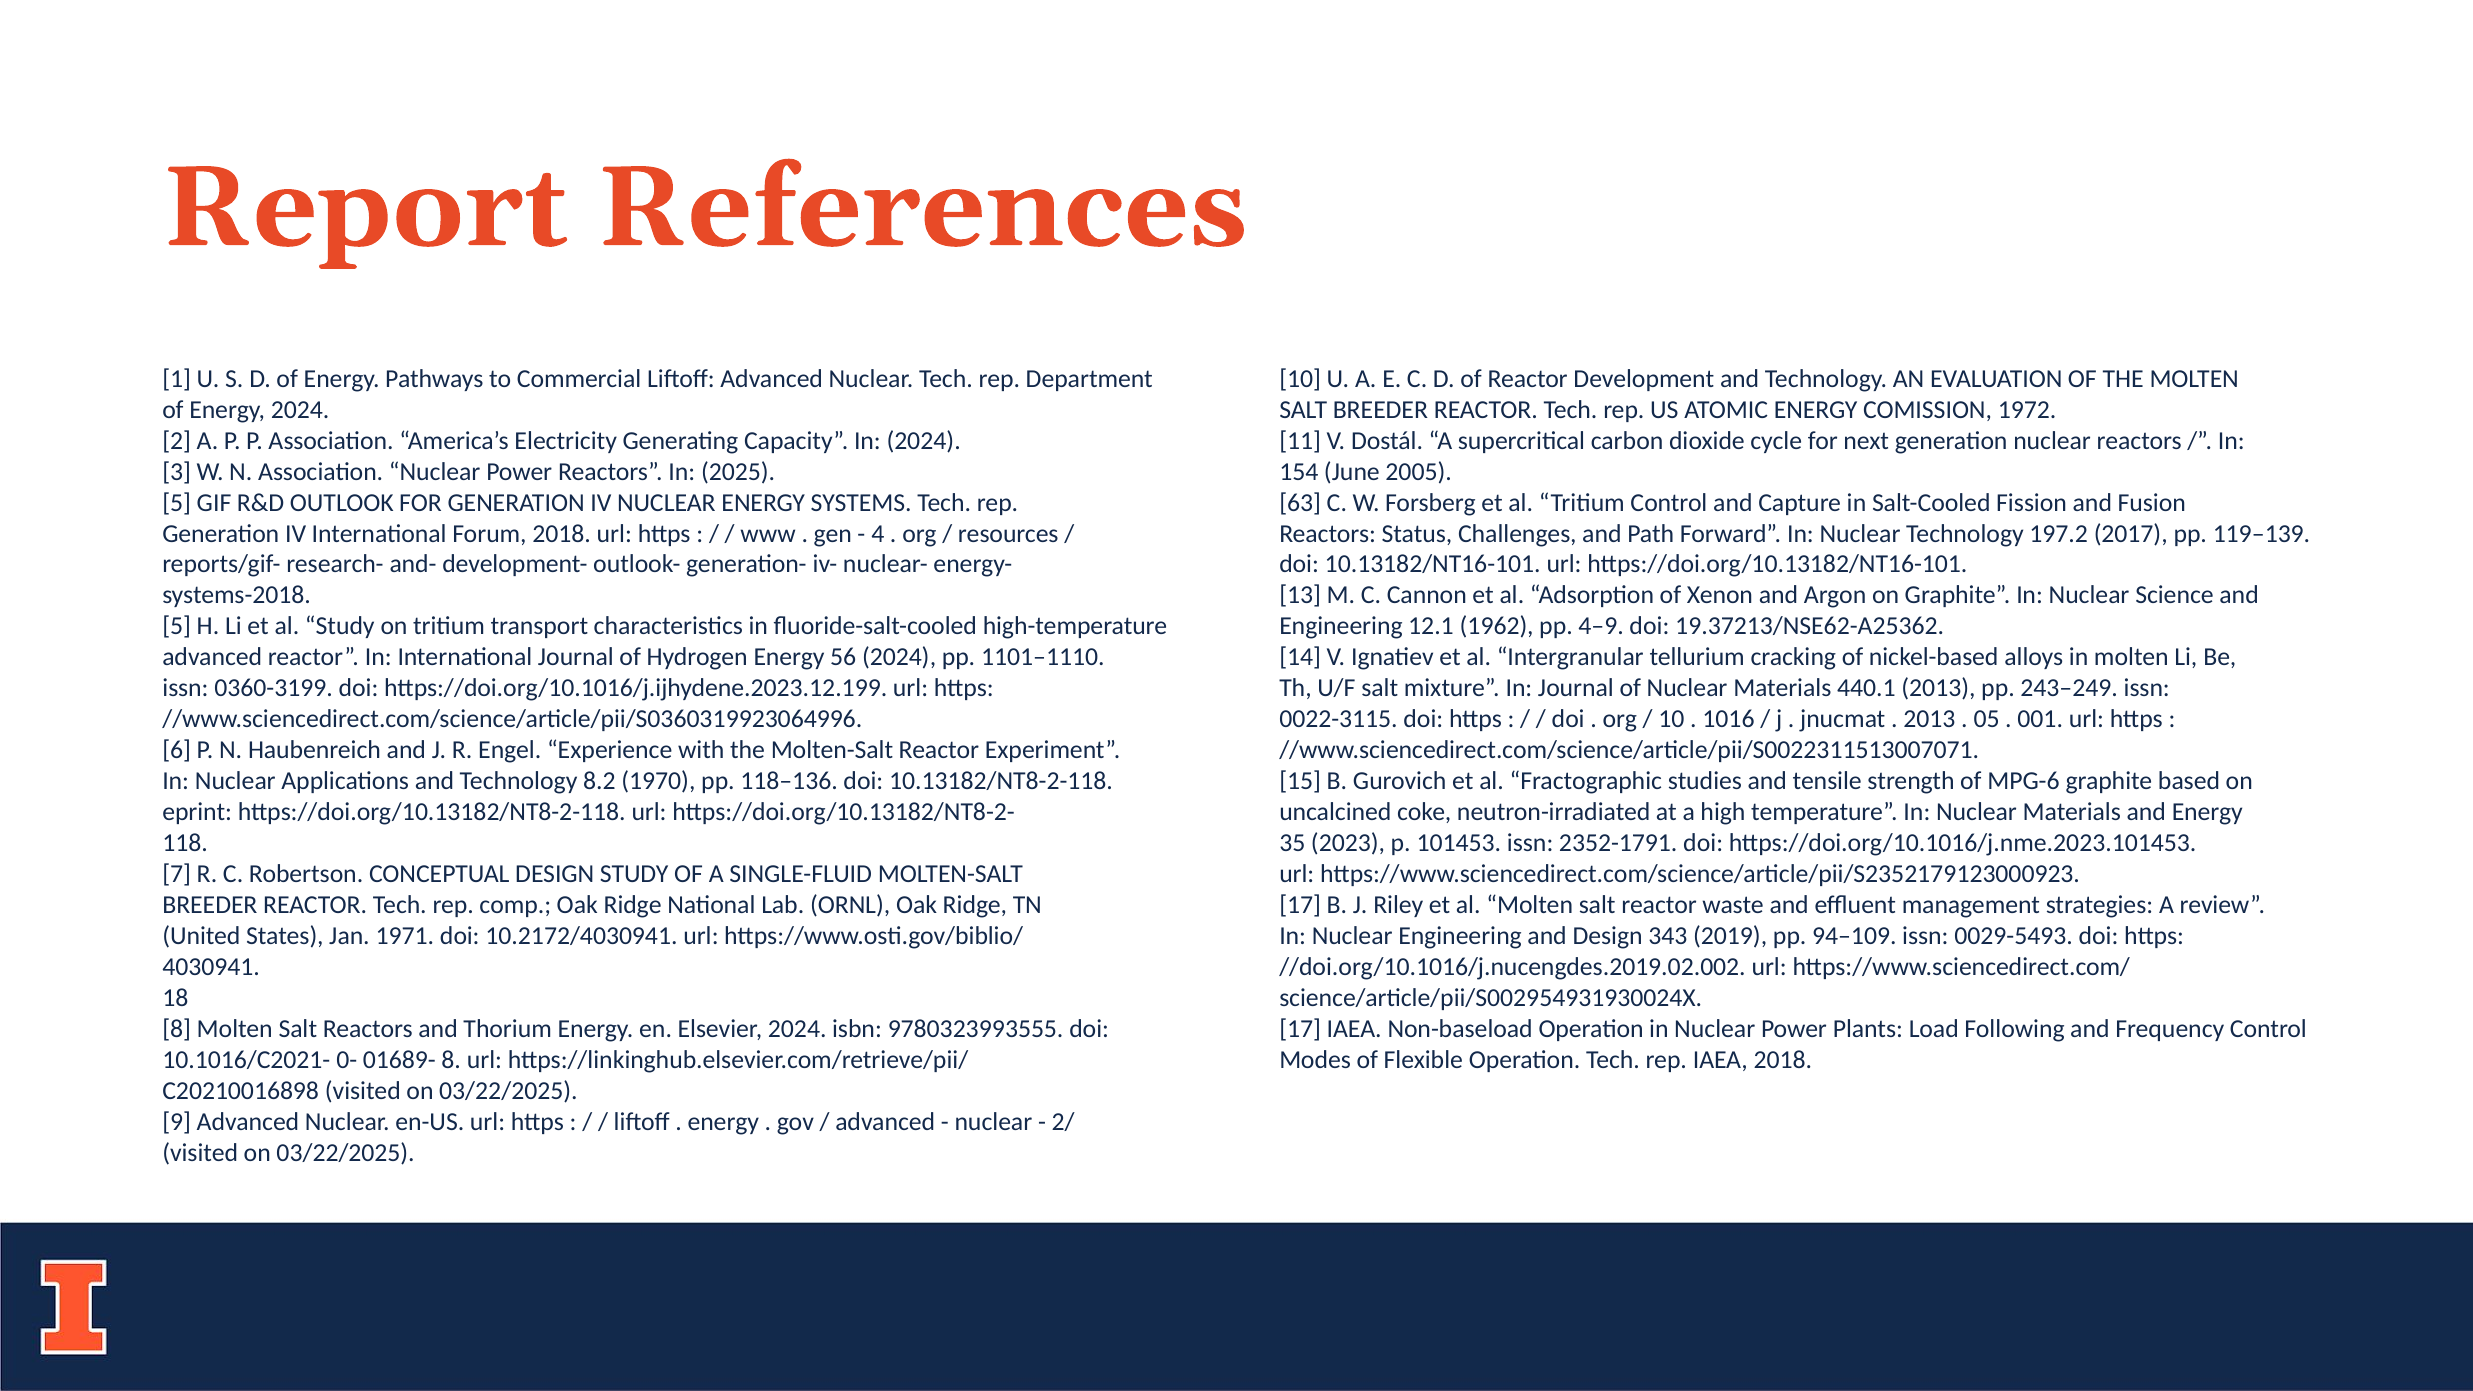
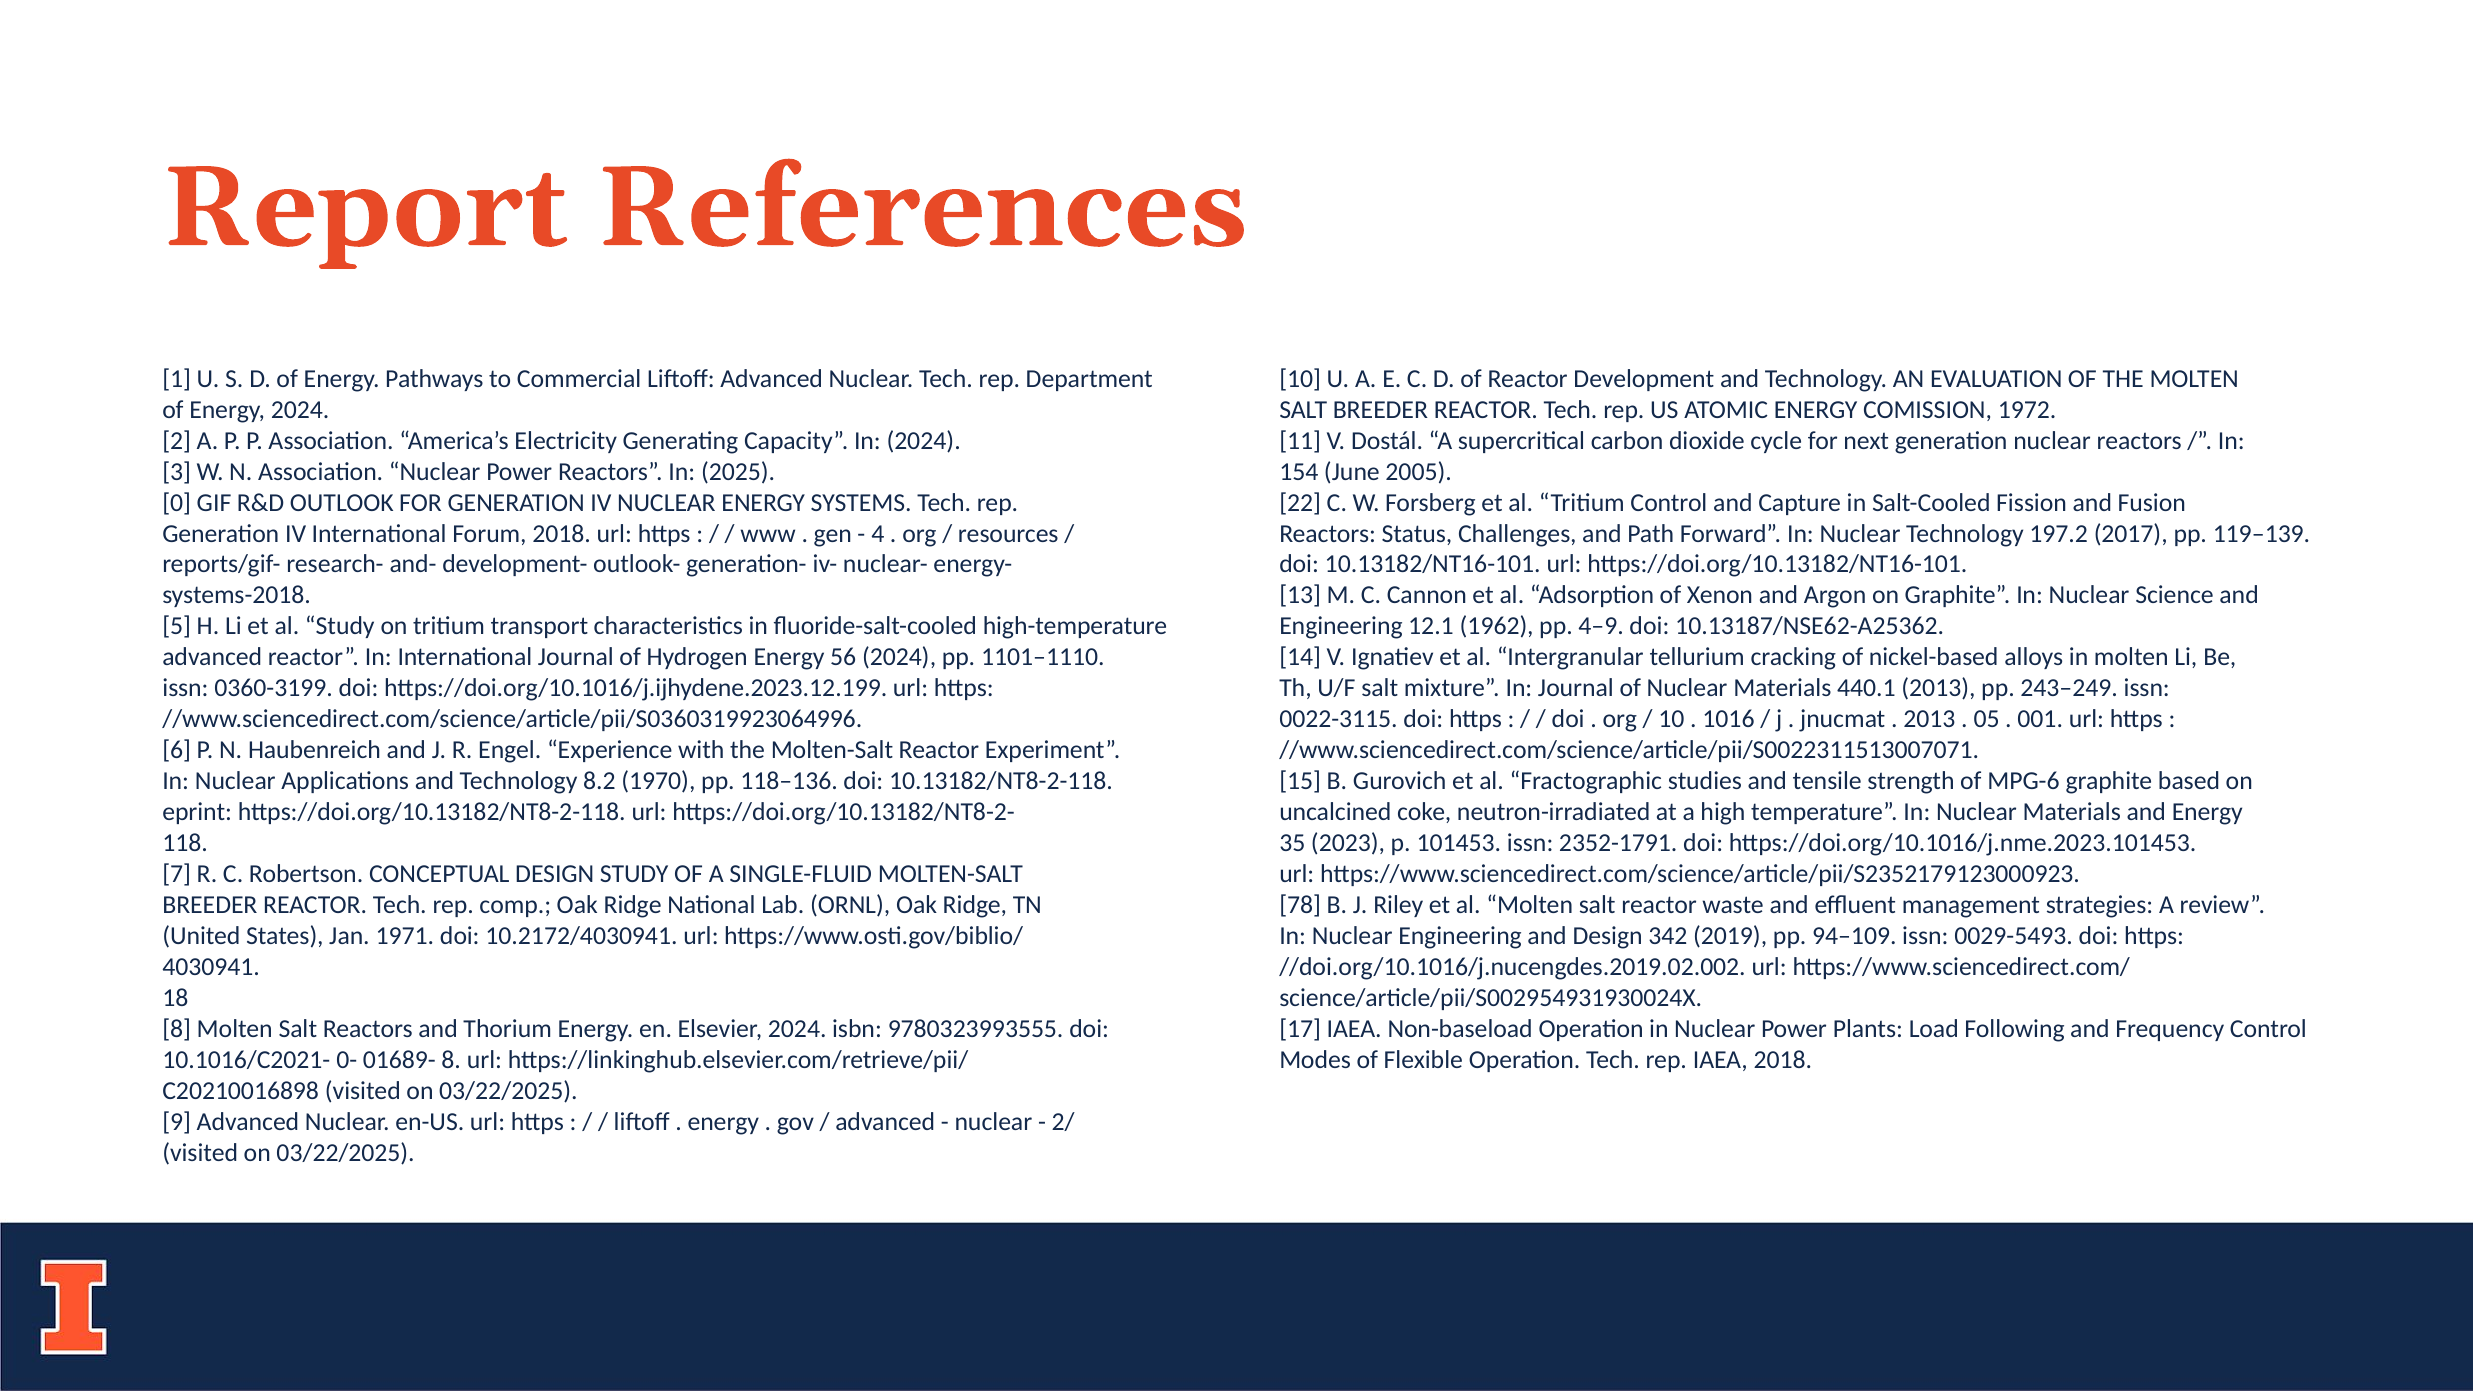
5 at (177, 503): 5 -> 0
63: 63 -> 22
19.37213/NSE62-A25362: 19.37213/NSE62-A25362 -> 10.13187/NSE62-A25362
17 at (1300, 905): 17 -> 78
343: 343 -> 342
